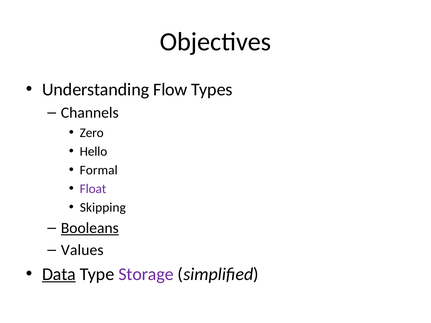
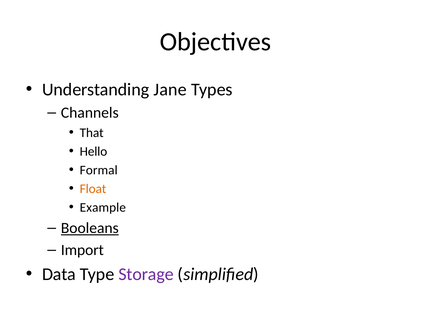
Flow: Flow -> Jane
Zero: Zero -> That
Float colour: purple -> orange
Skipping: Skipping -> Example
Values: Values -> Import
Data underline: present -> none
